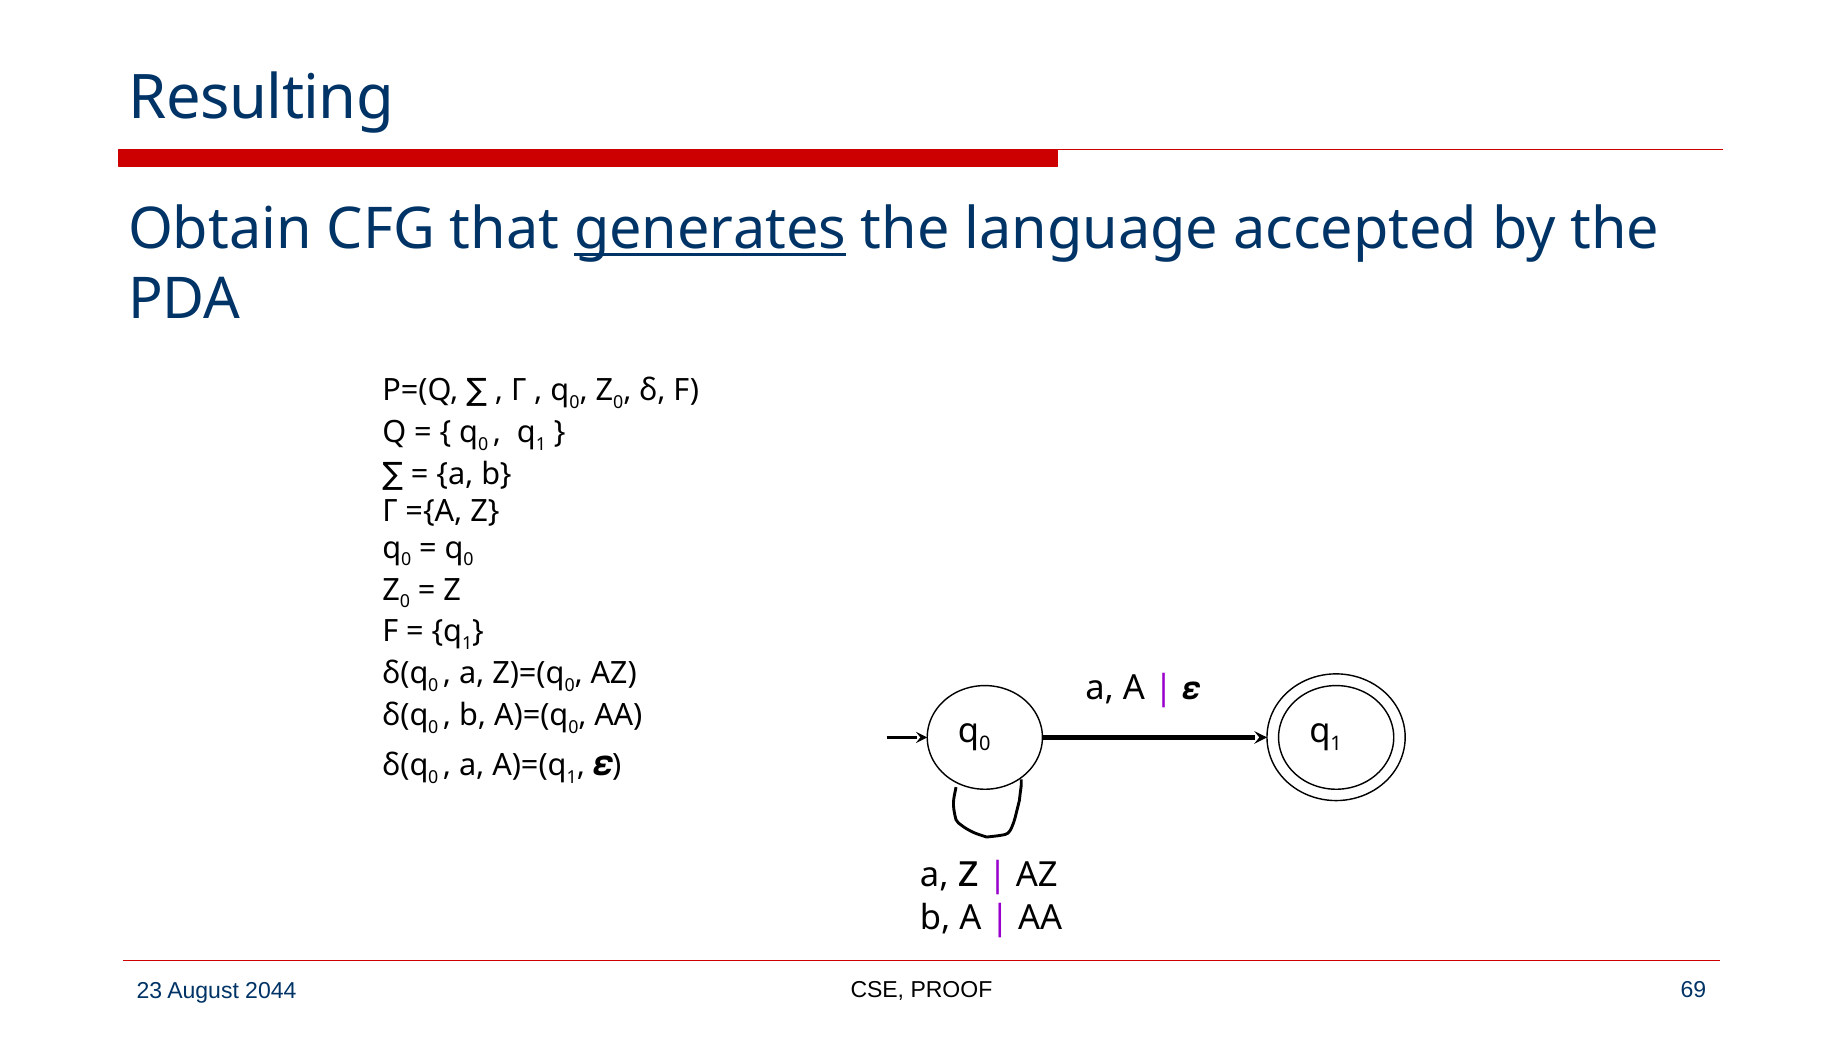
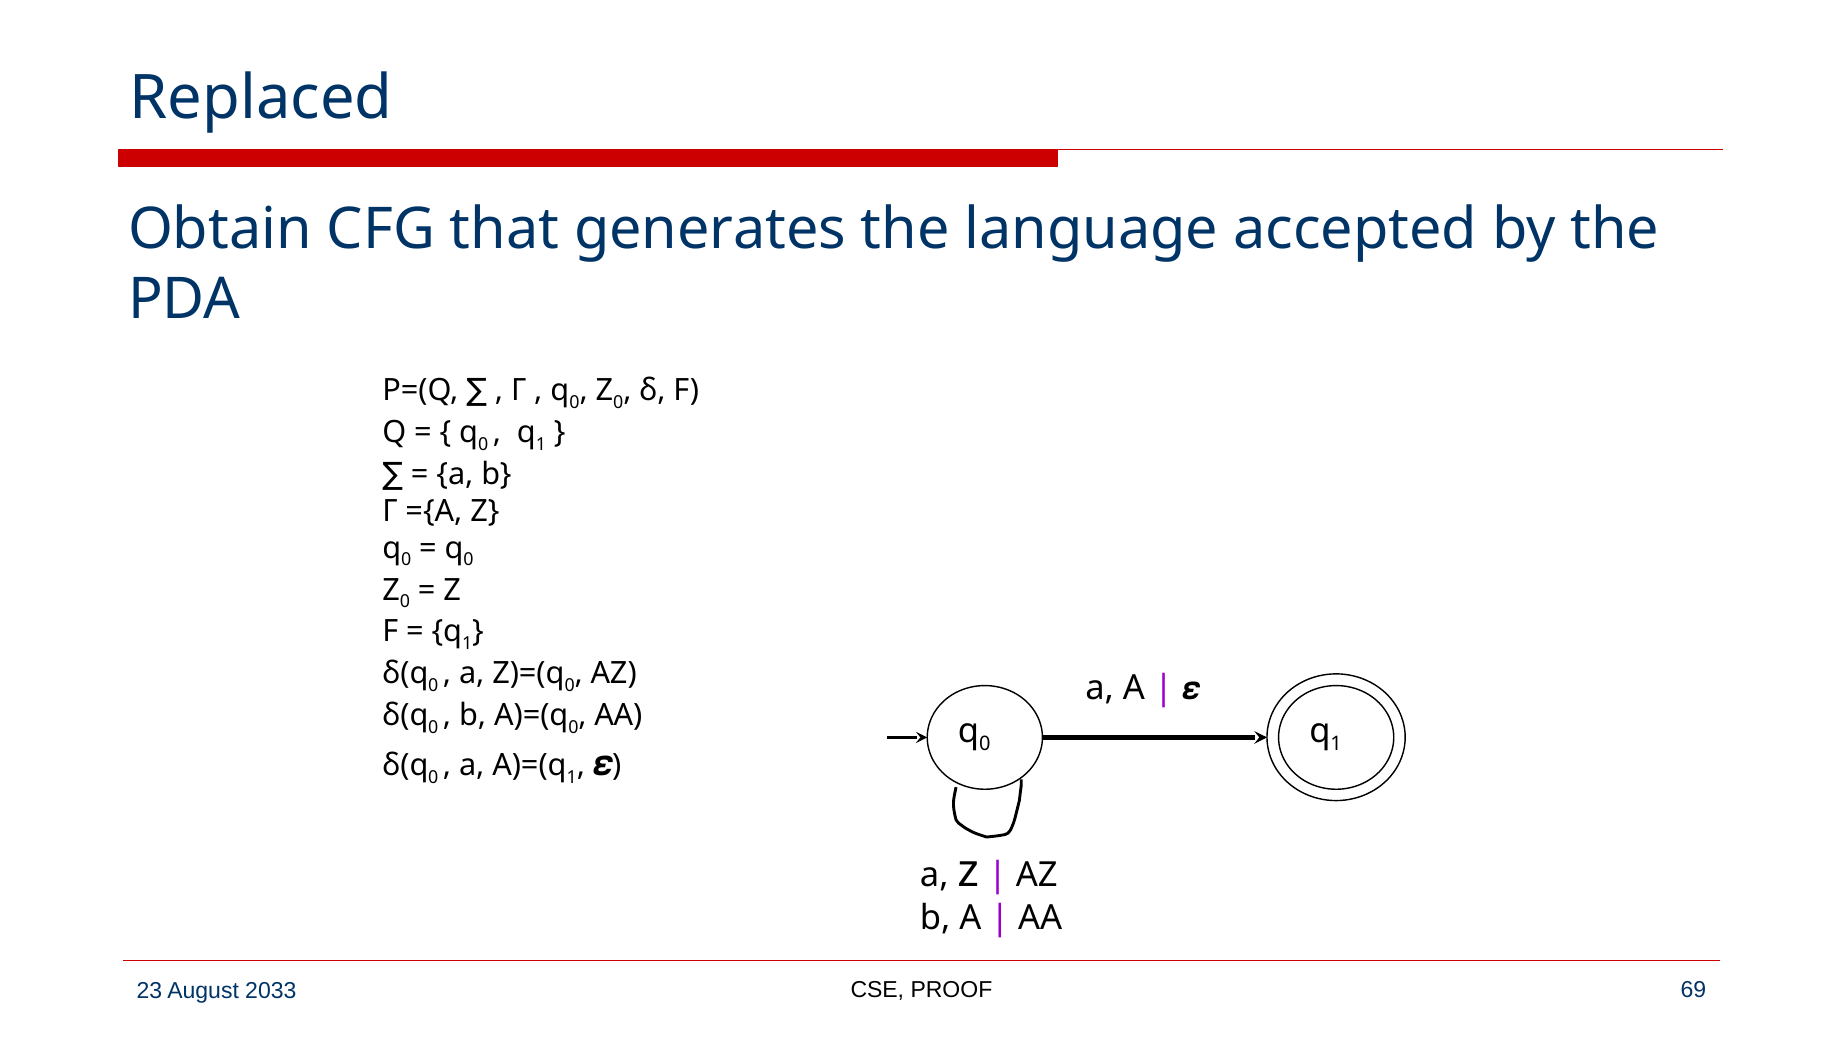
Resulting: Resulting -> Replaced
generates underline: present -> none
2044: 2044 -> 2033
